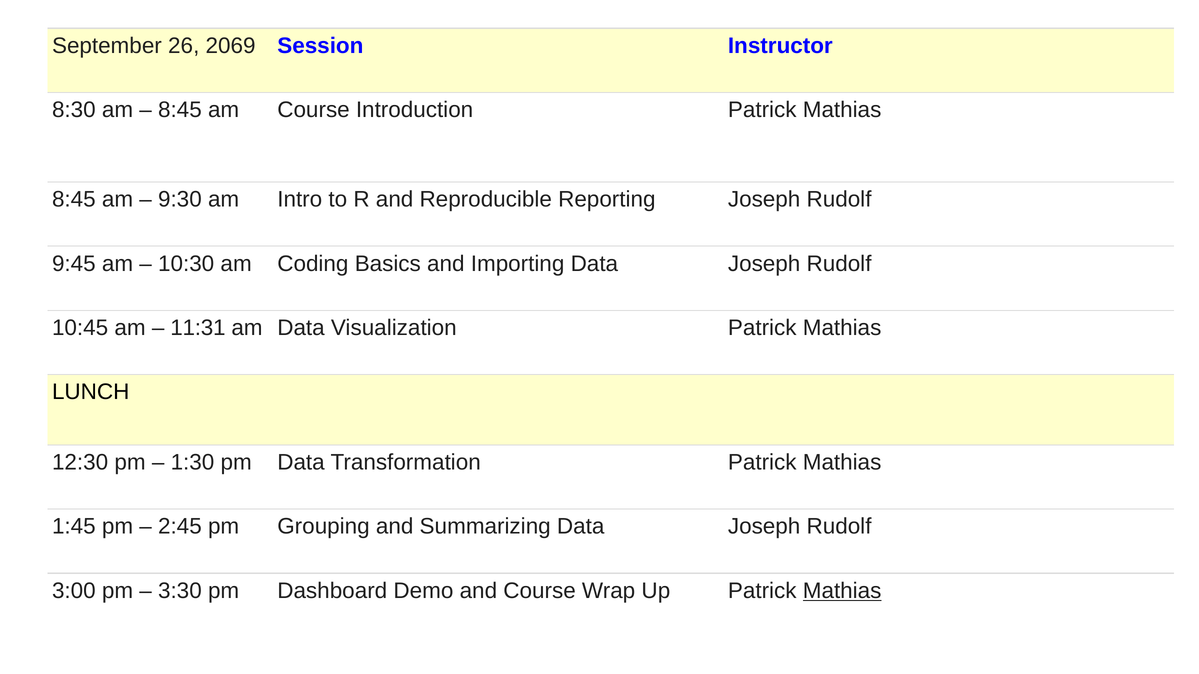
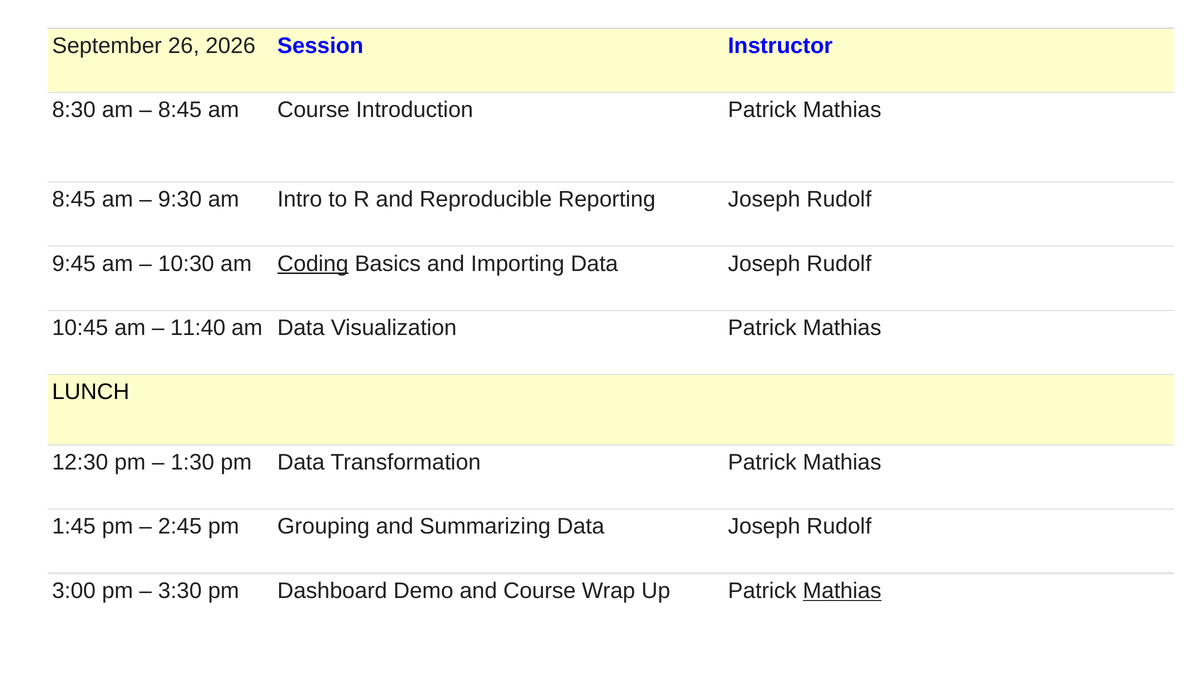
2069: 2069 -> 2026
Coding underline: none -> present
11:31: 11:31 -> 11:40
